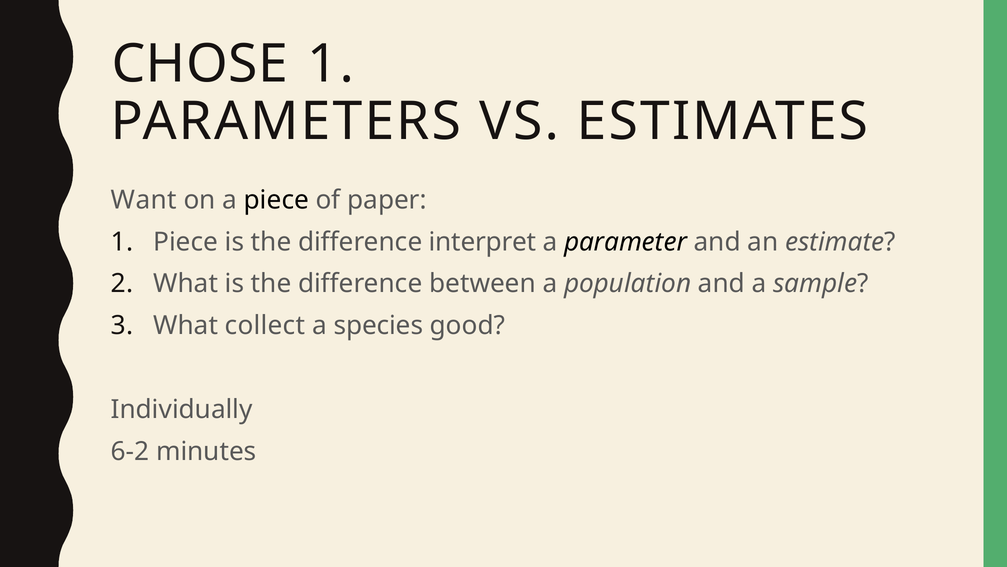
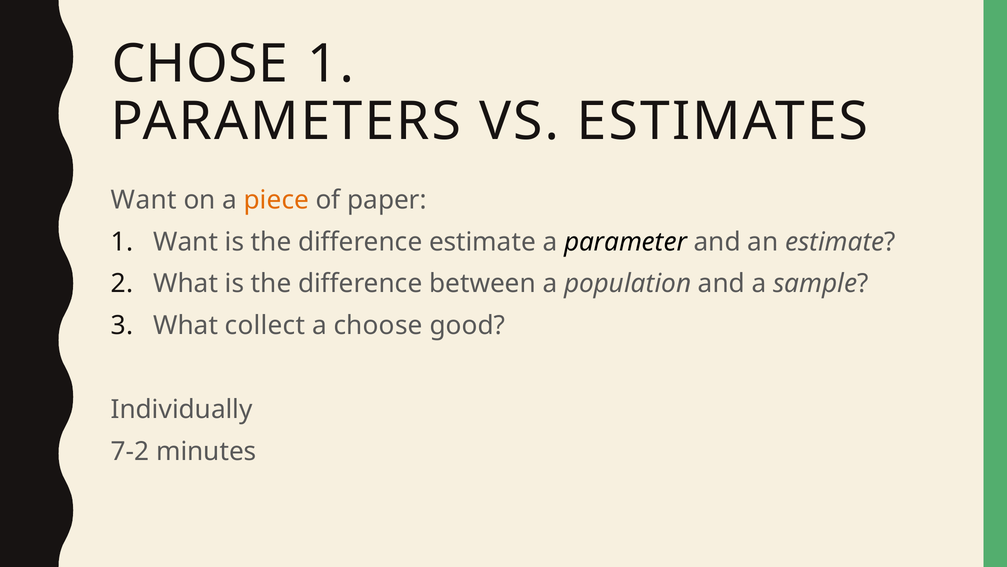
piece at (276, 200) colour: black -> orange
1 Piece: Piece -> Want
difference interpret: interpret -> estimate
species: species -> choose
6-2: 6-2 -> 7-2
